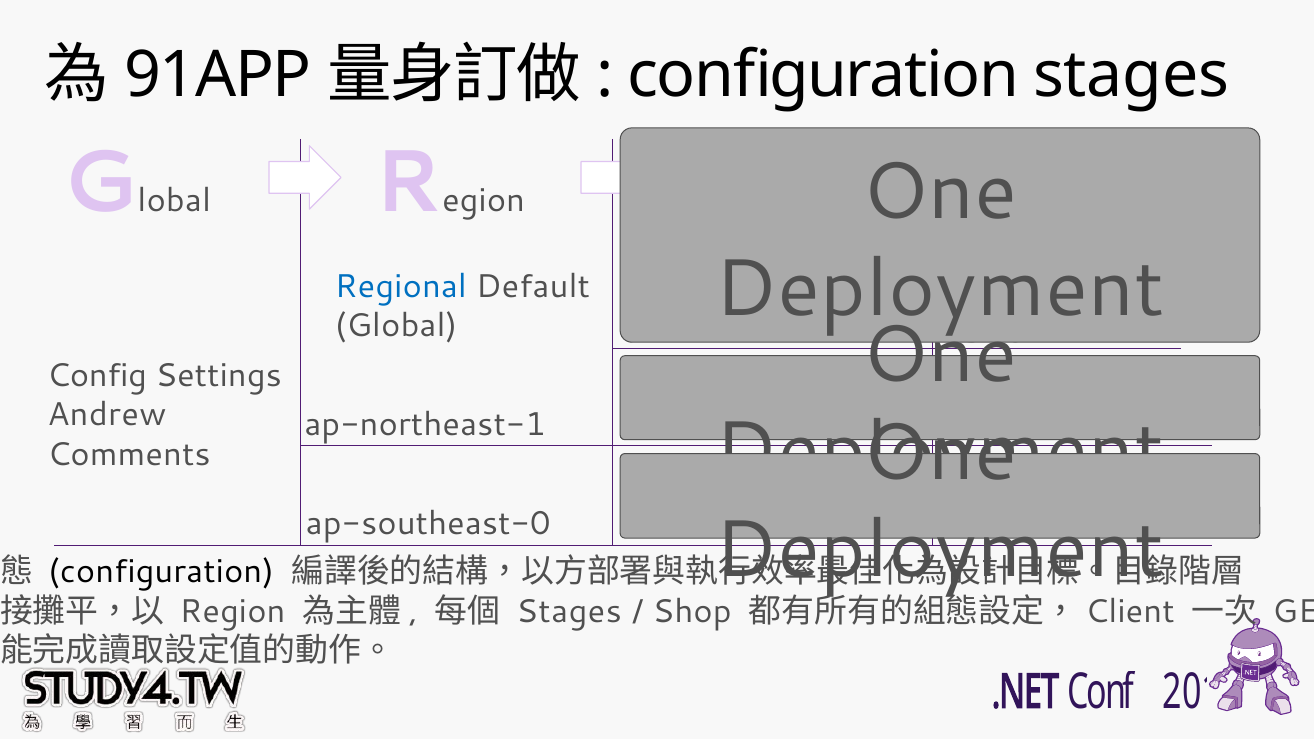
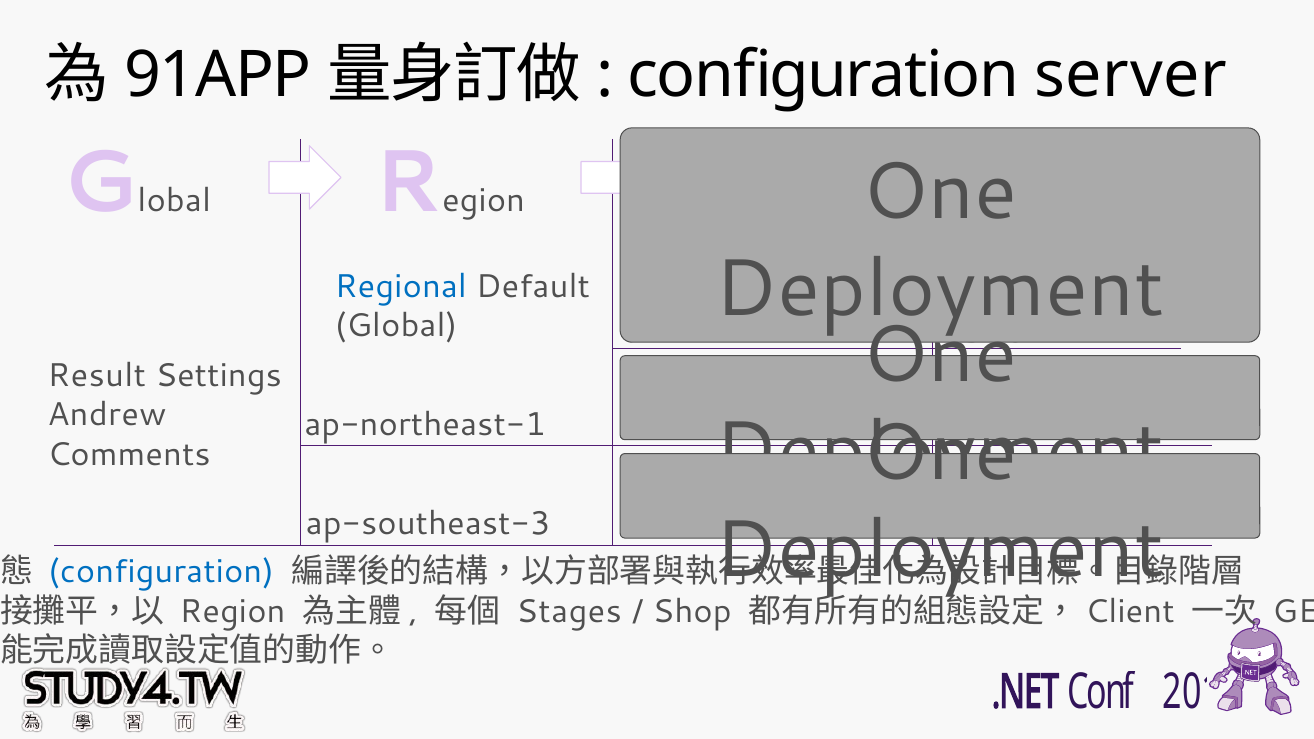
configuration stages: stages -> server
Config: Config -> Result
ap-southeast-0: ap-southeast-0 -> ap-southeast-3
configuration at (161, 572) colour: black -> blue
